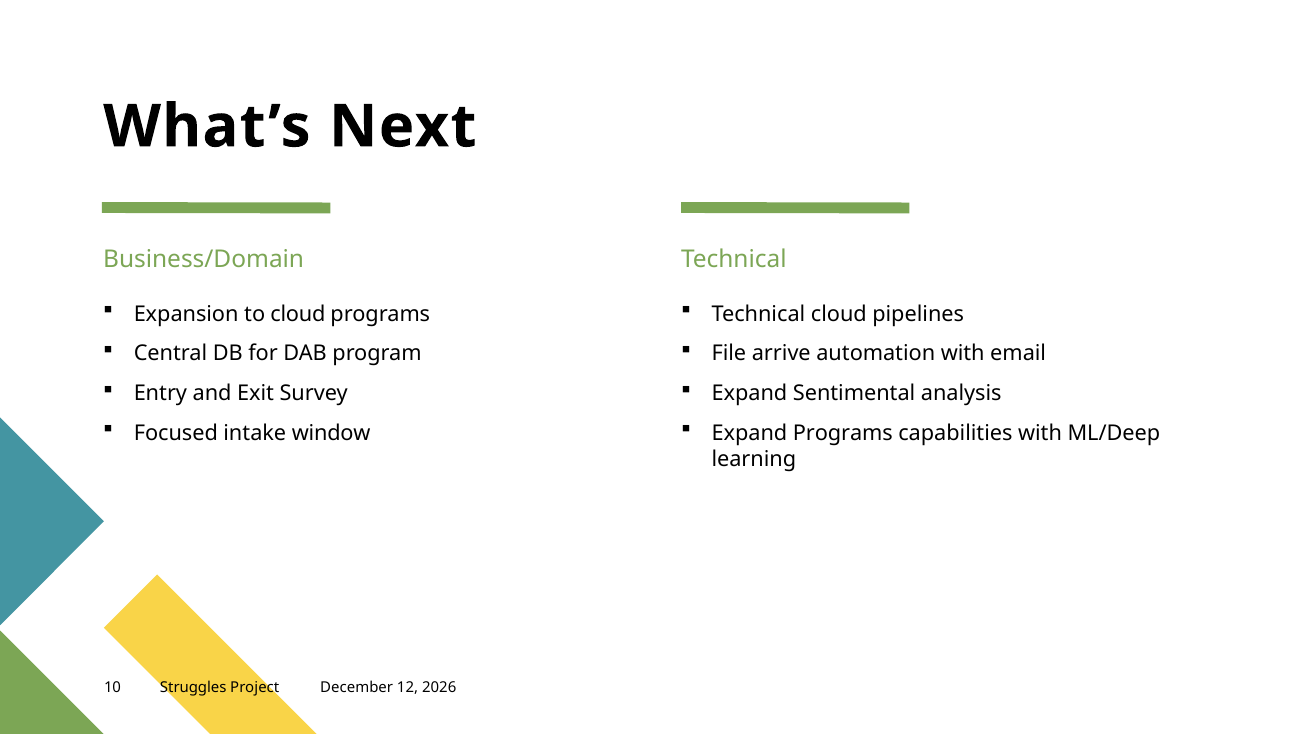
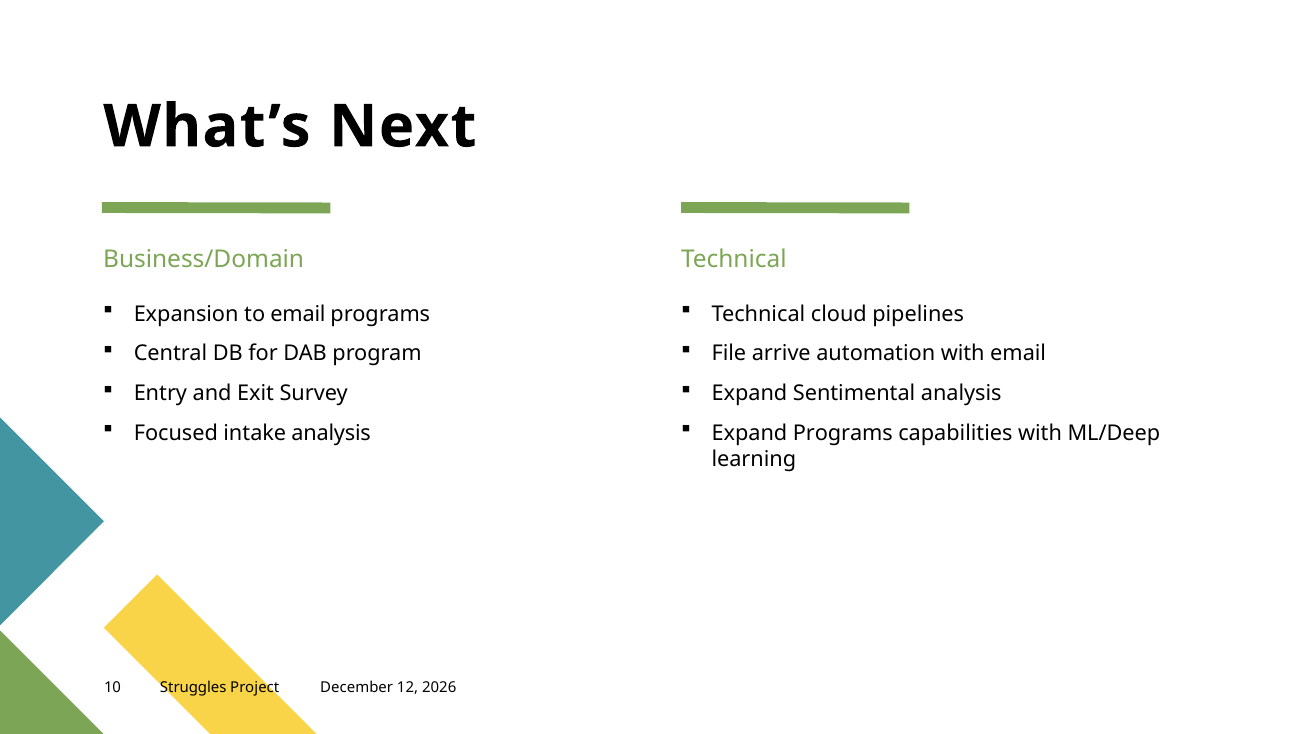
to cloud: cloud -> email
intake window: window -> analysis
